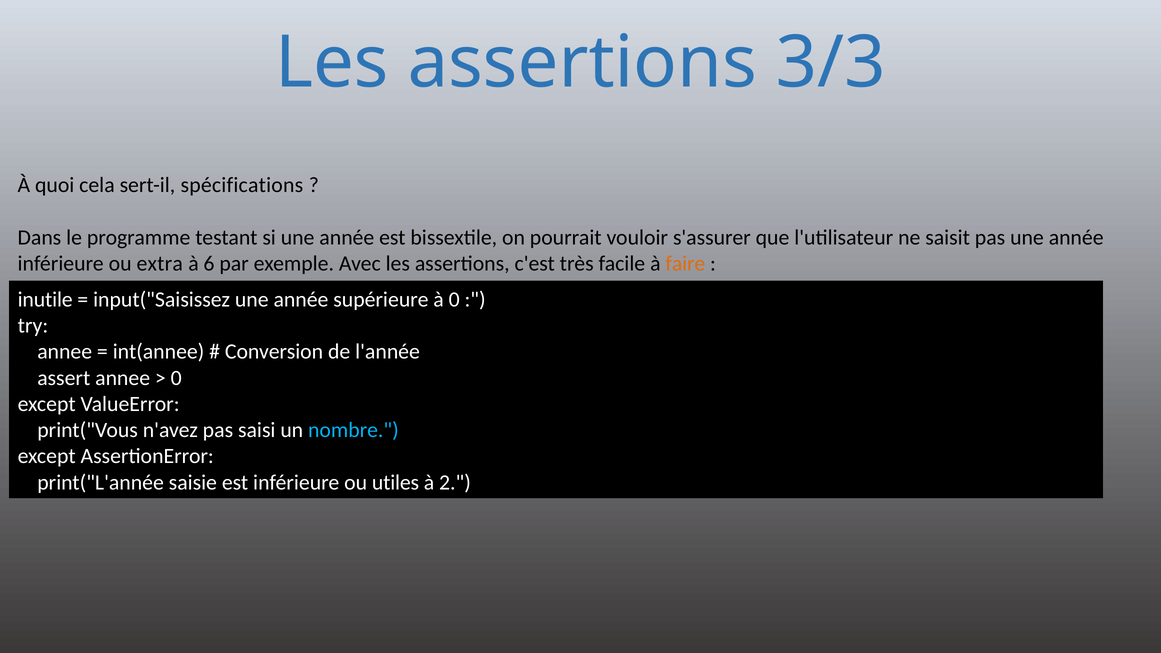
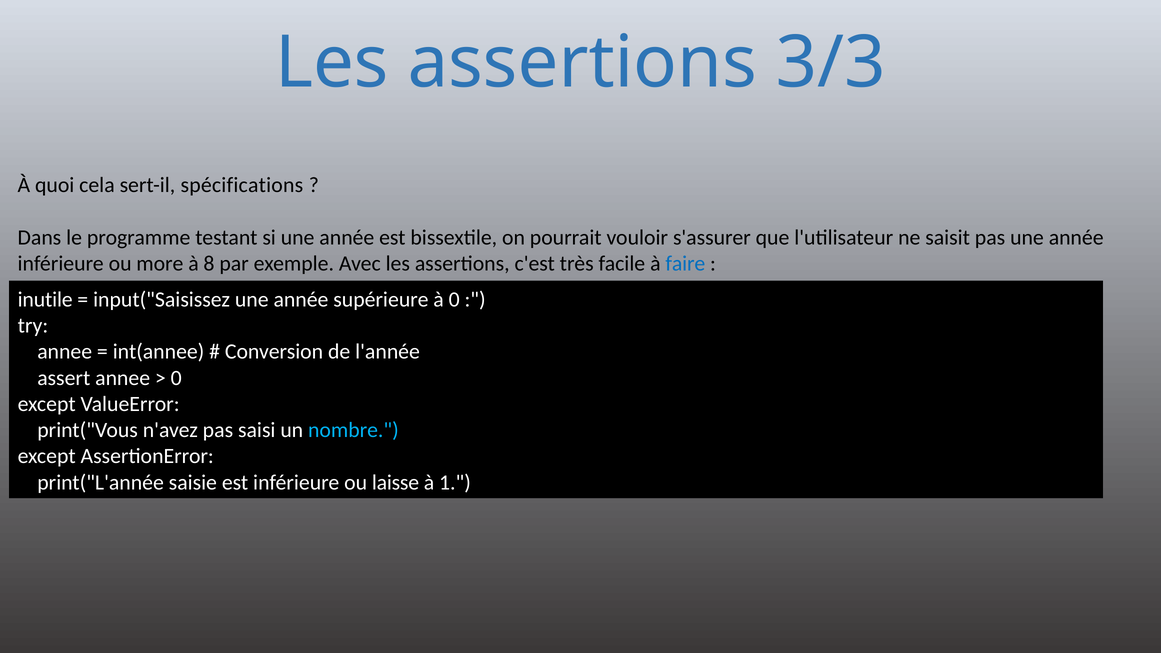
extra: extra -> more
6: 6 -> 8
faire colour: orange -> blue
utiles: utiles -> laisse
2: 2 -> 1
